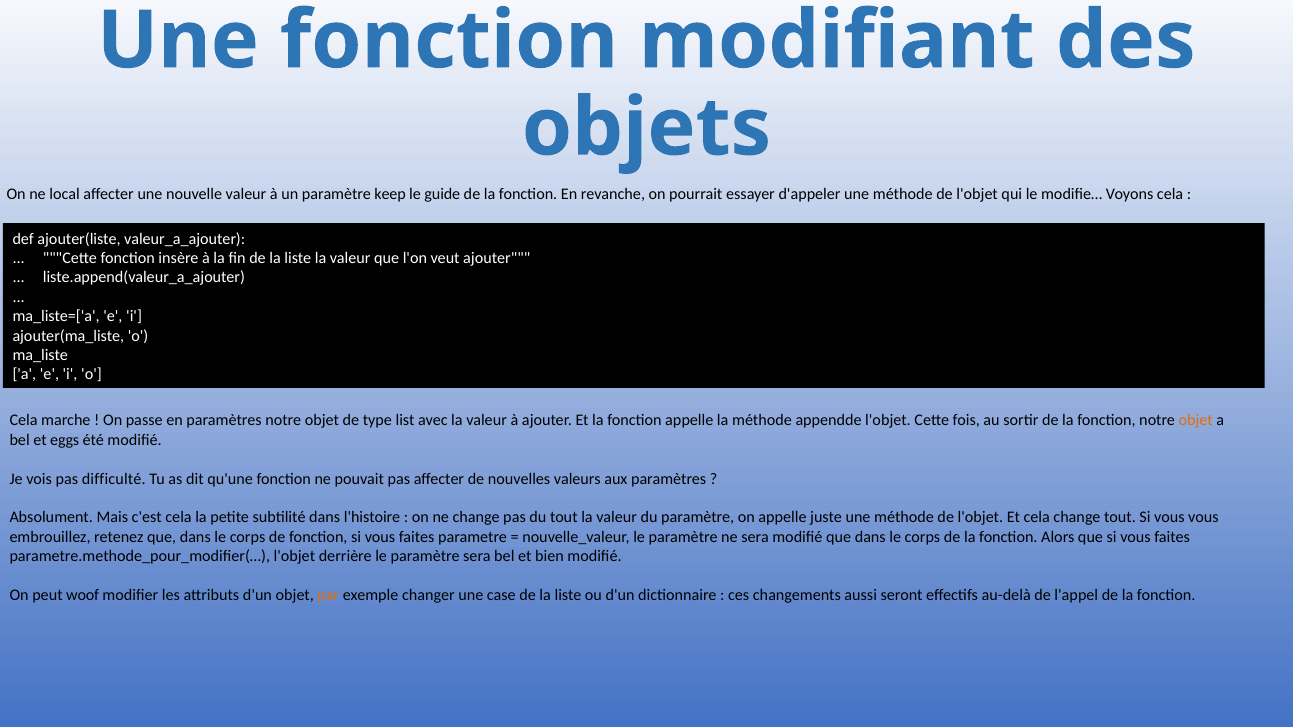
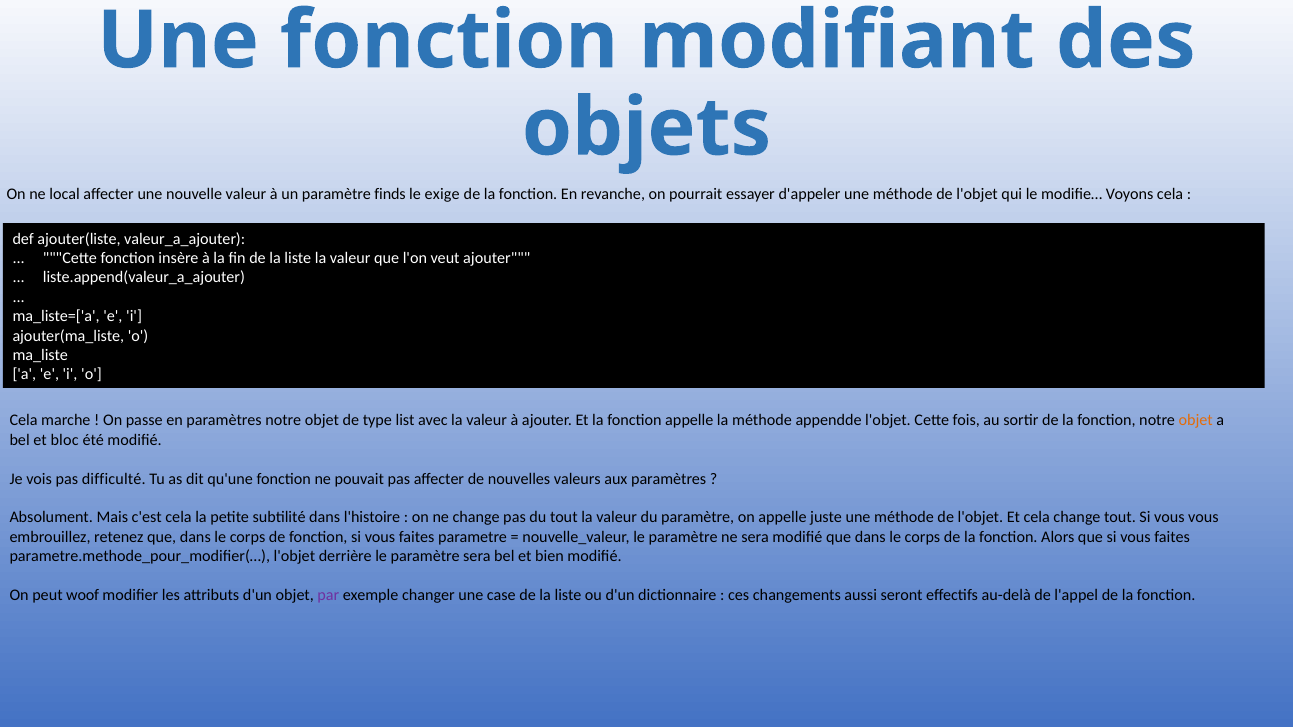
keep: keep -> finds
guide: guide -> exige
eggs: eggs -> bloc
par colour: orange -> purple
